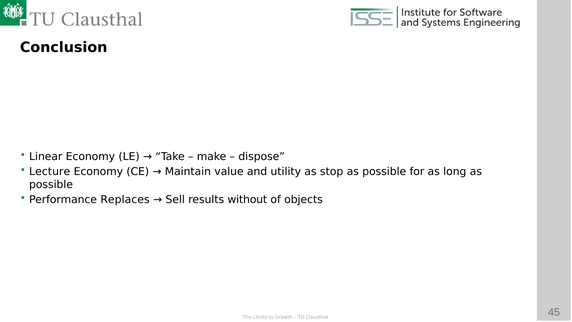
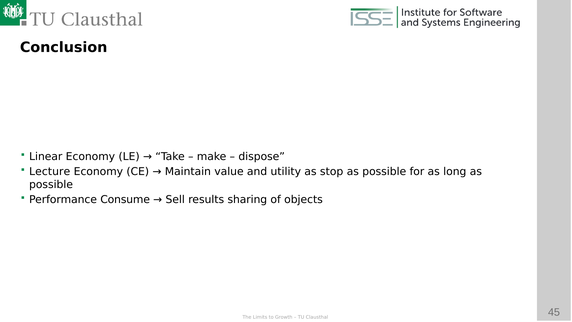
Replaces: Replaces -> Consume
without: without -> sharing
